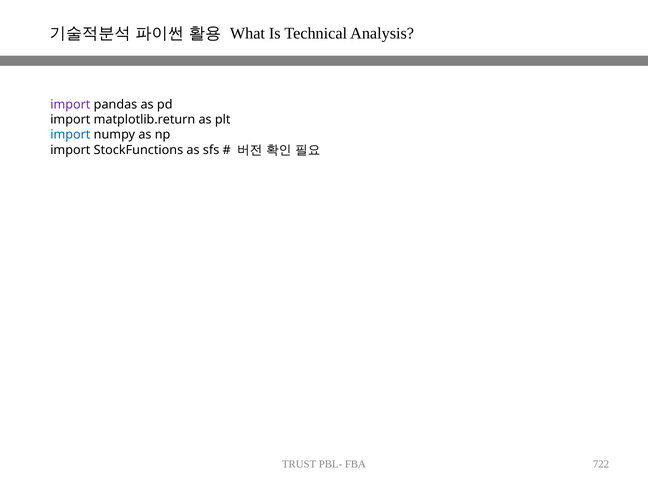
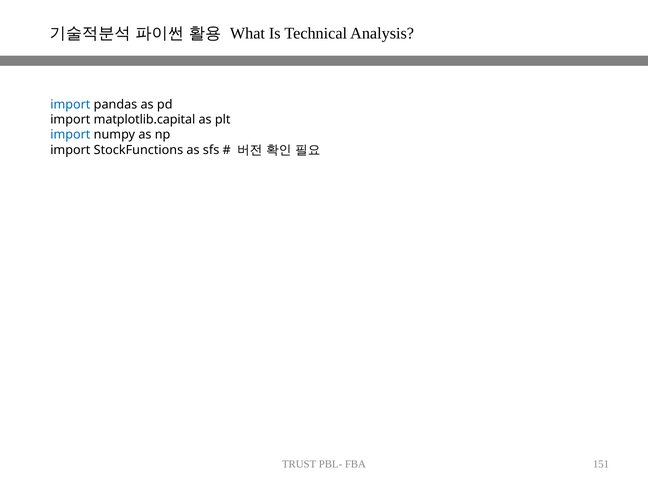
import at (70, 105) colour: purple -> blue
matplotlib.return: matplotlib.return -> matplotlib.capital
722: 722 -> 151
